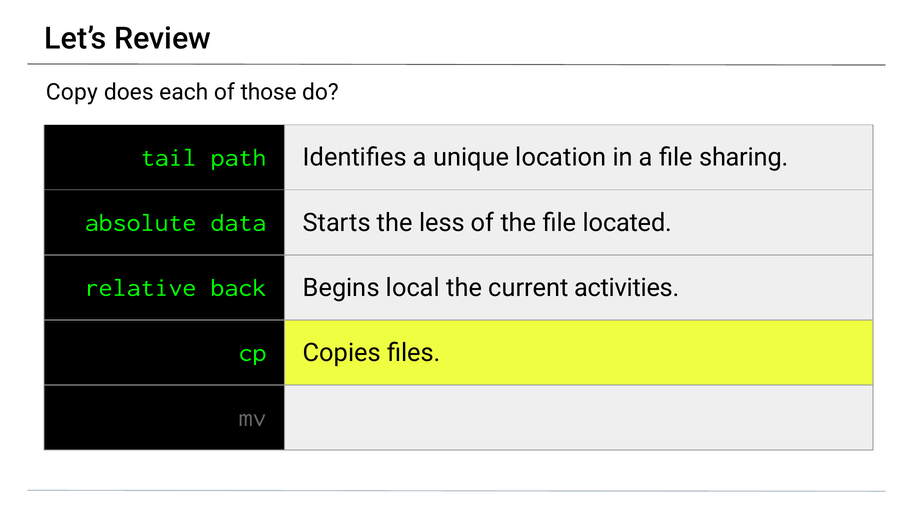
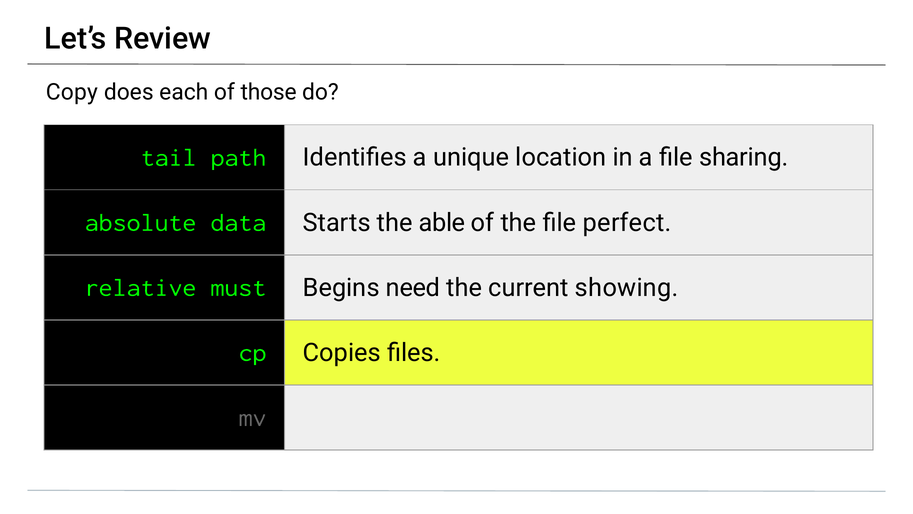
less: less -> able
located: located -> perfect
back: back -> must
local: local -> need
activities: activities -> showing
